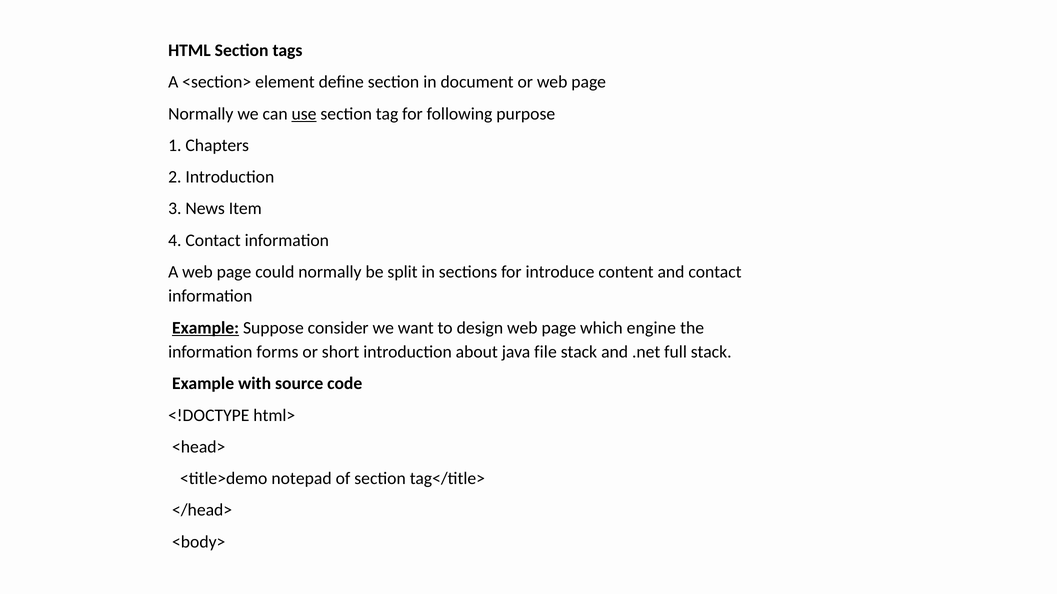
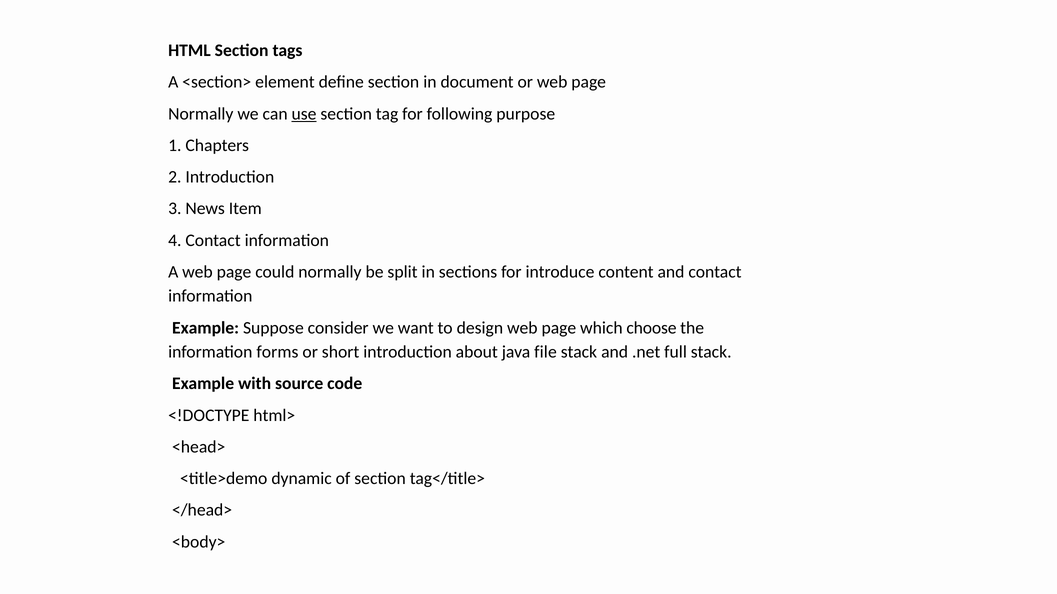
Example at (206, 328) underline: present -> none
engine: engine -> choose
notepad: notepad -> dynamic
